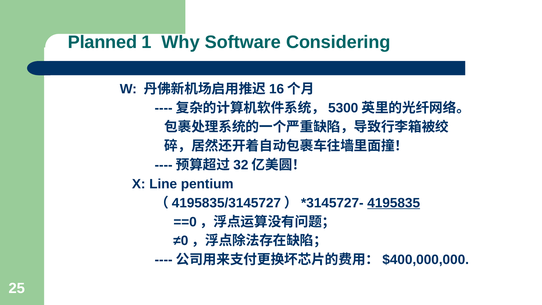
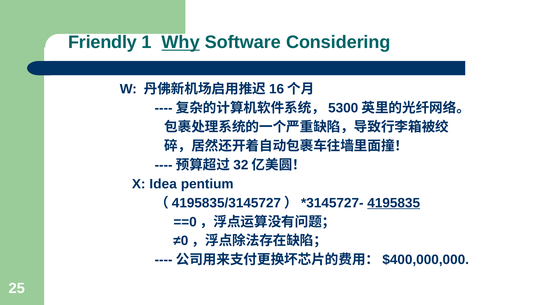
Planned: Planned -> Friendly
Why underline: none -> present
Line: Line -> Idea
